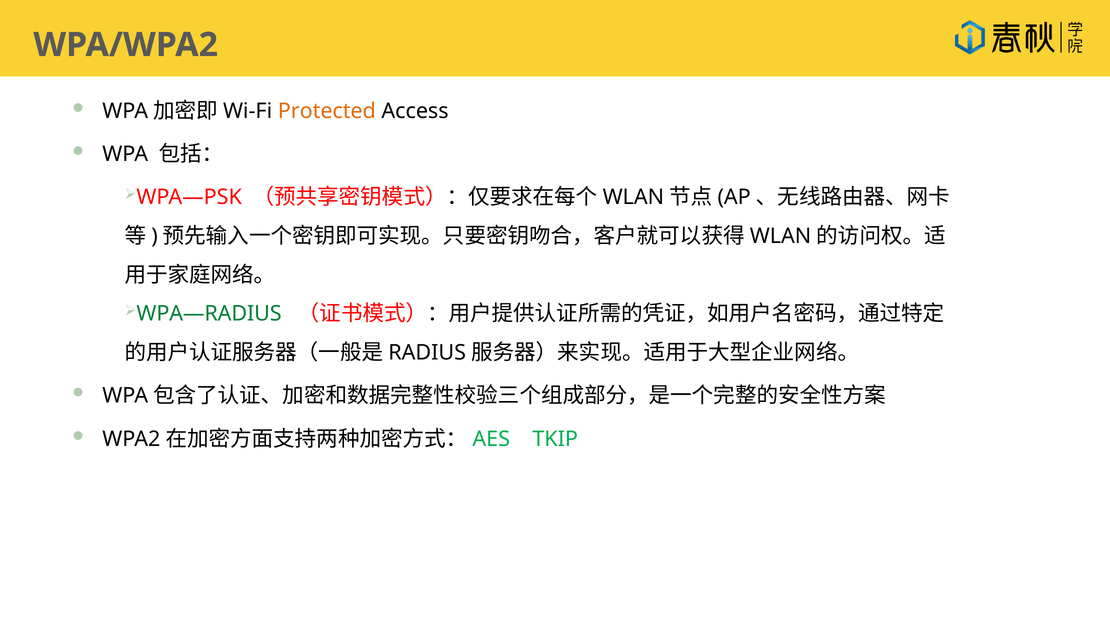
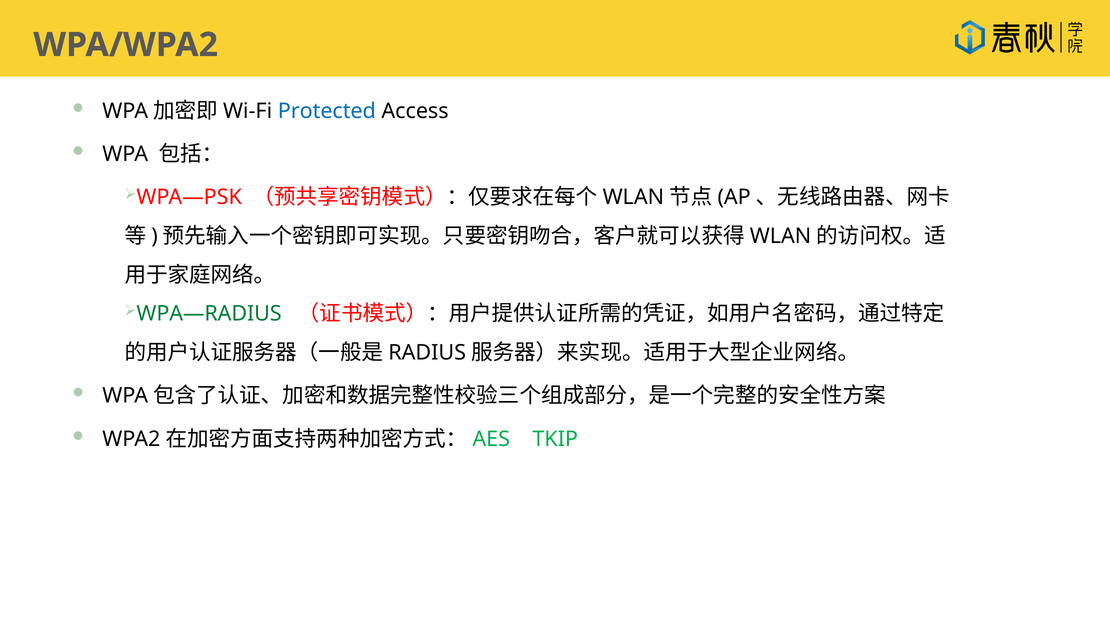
Protected colour: orange -> blue
